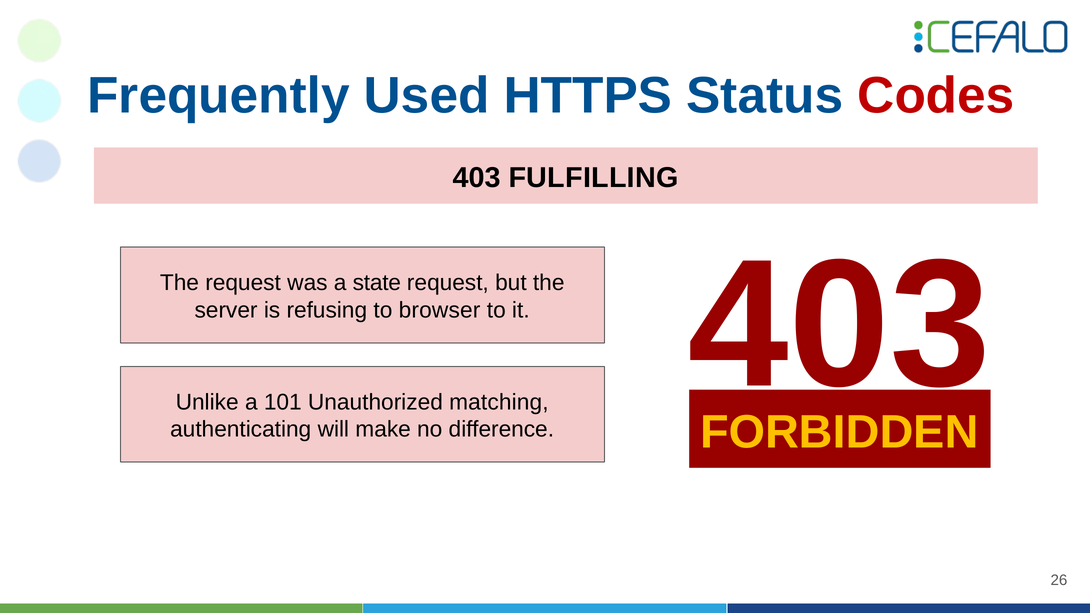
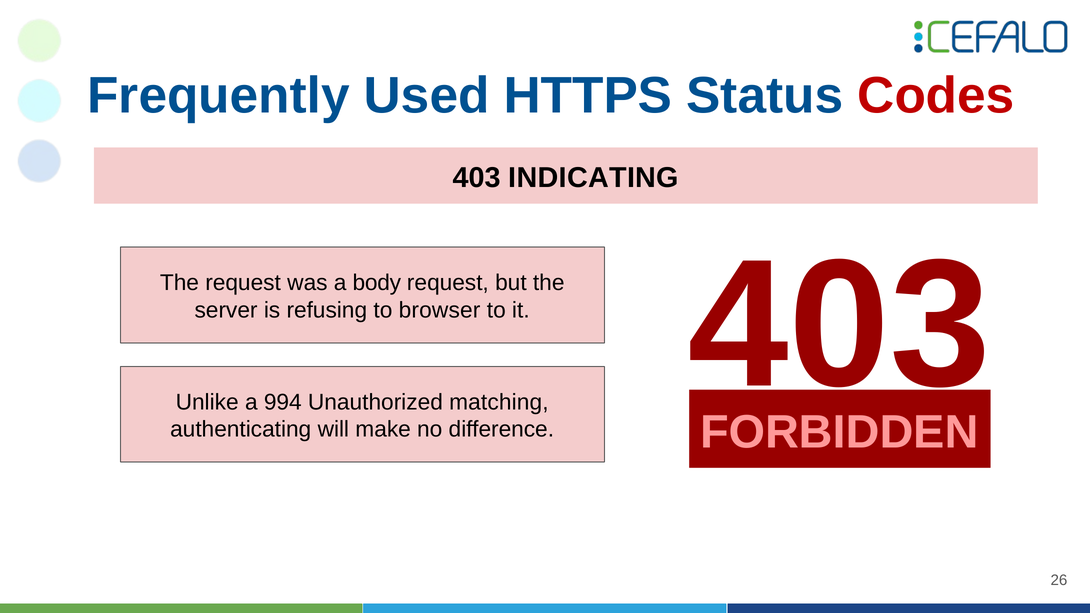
FULFILLING: FULFILLING -> INDICATING
state: state -> body
101: 101 -> 994
FORBIDDEN colour: yellow -> pink
